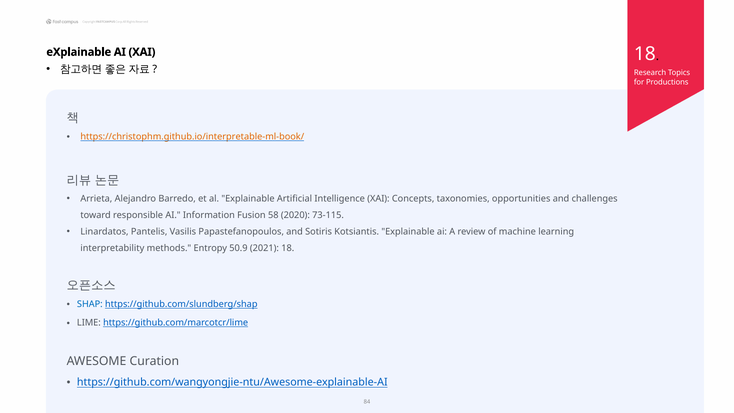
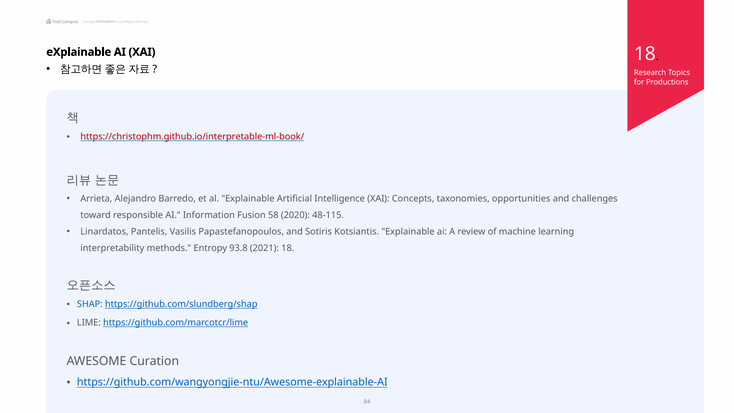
https://christophm.github.io/interpretable-ml-book/ colour: orange -> red
73-115: 73-115 -> 48-115
50.9: 50.9 -> 93.8
